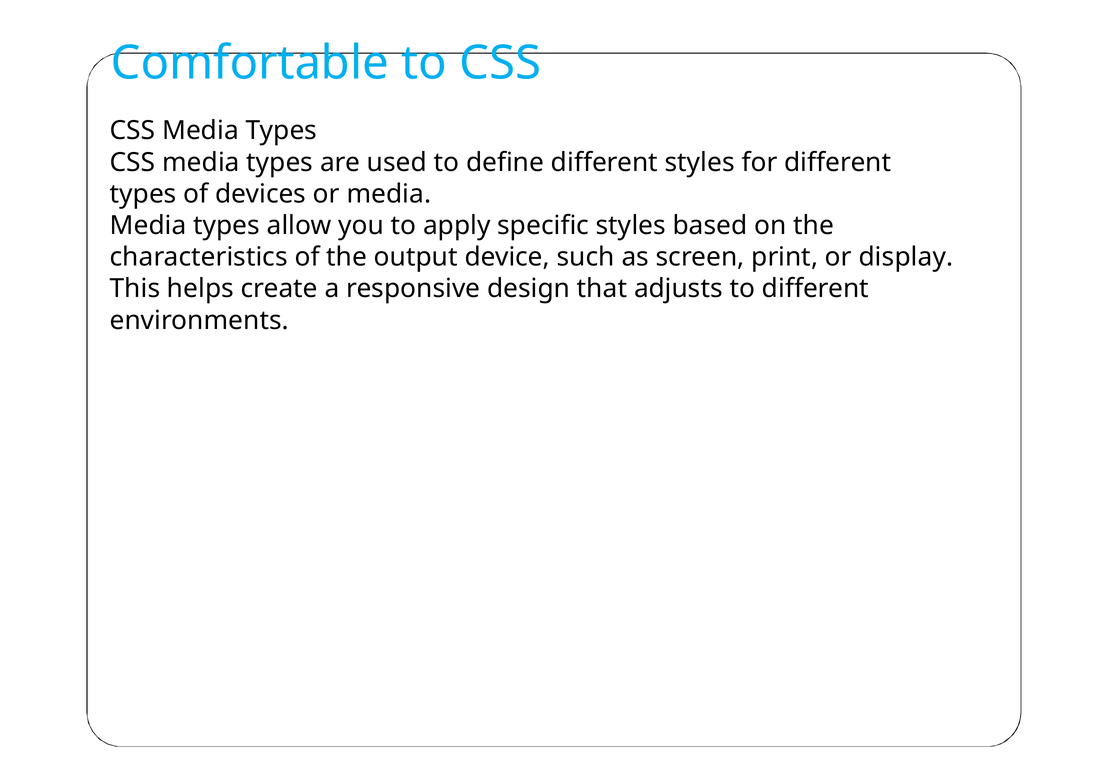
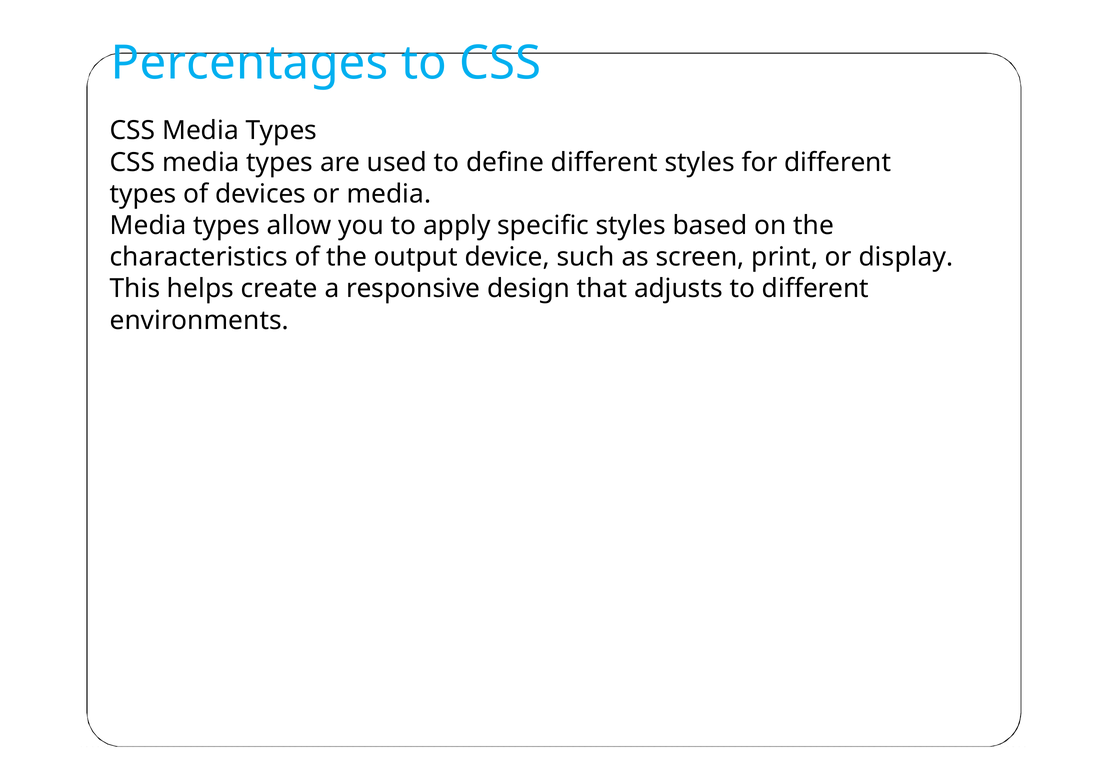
Comfortable: Comfortable -> Percentages
